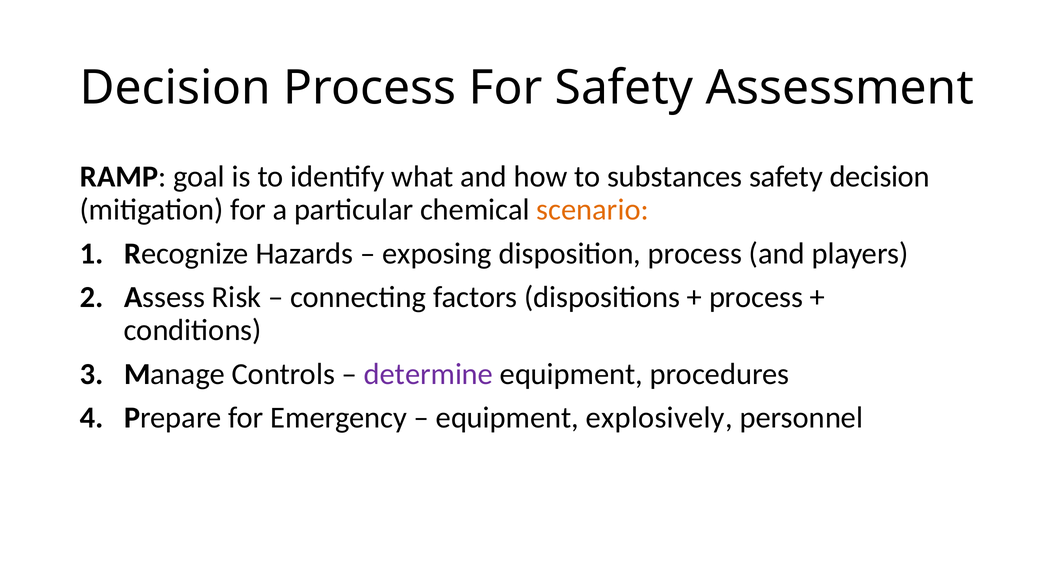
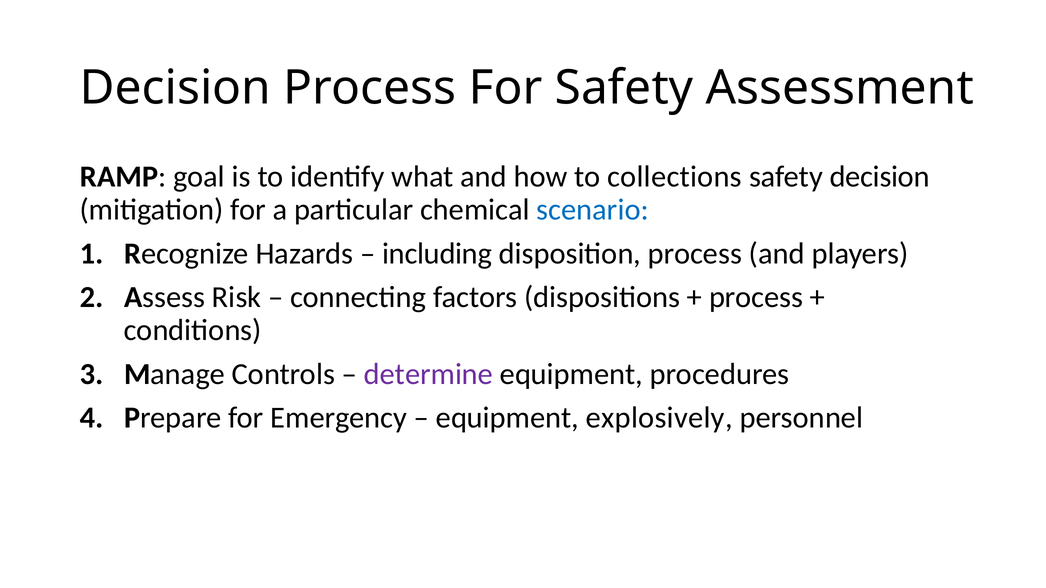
substances: substances -> collections
scenario colour: orange -> blue
exposing: exposing -> including
